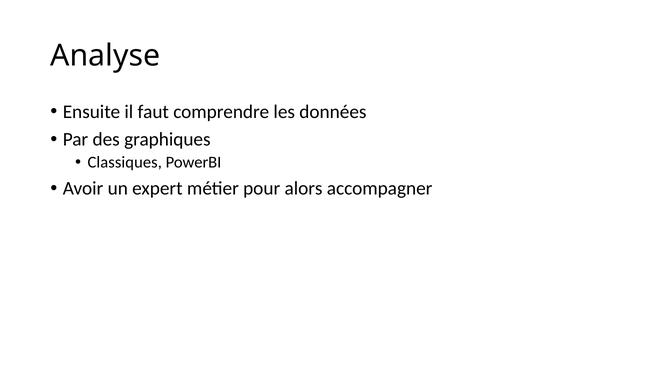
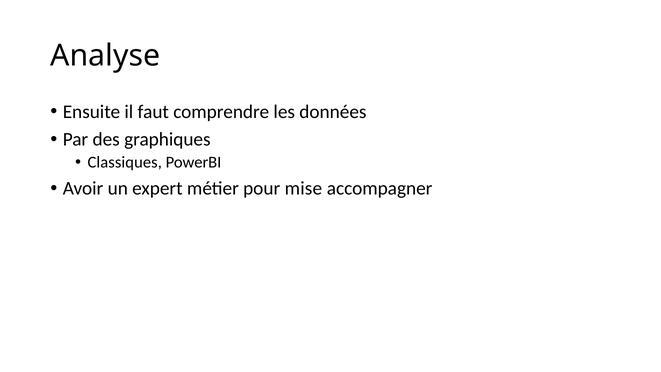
alors: alors -> mise
